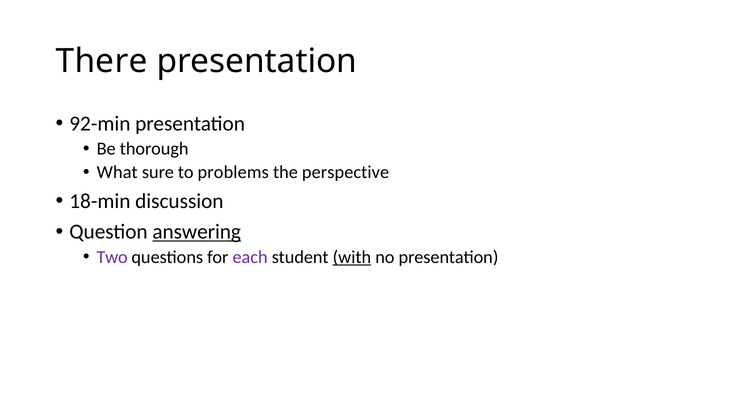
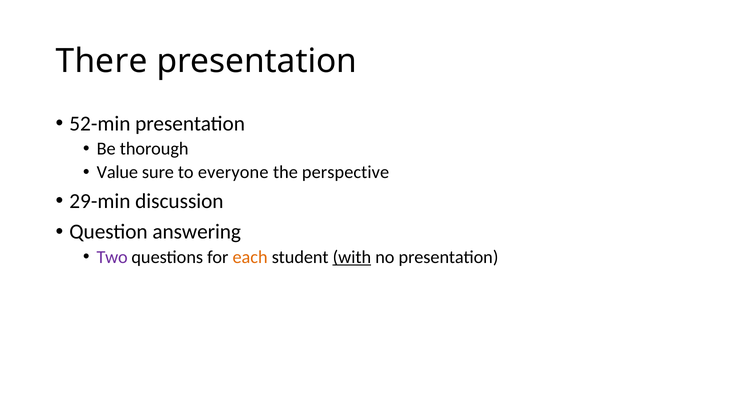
92-min: 92-min -> 52-min
What: What -> Value
problems: problems -> everyone
18-min: 18-min -> 29-min
answering underline: present -> none
each colour: purple -> orange
